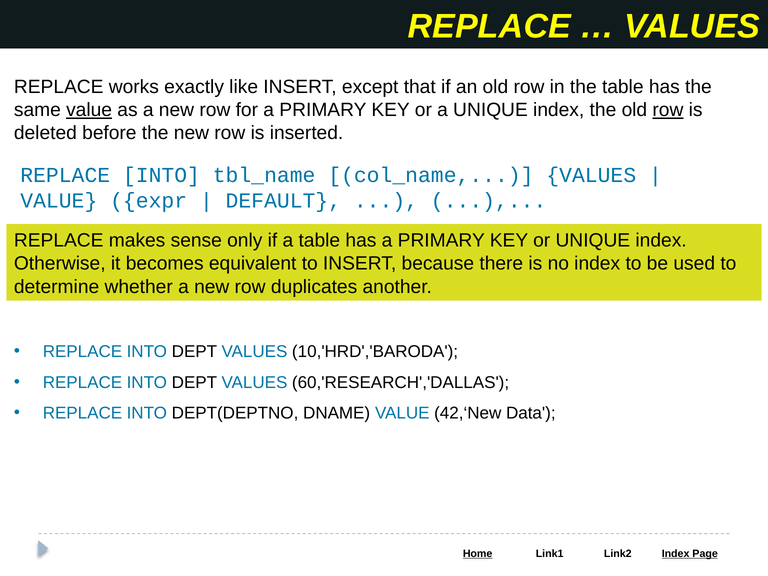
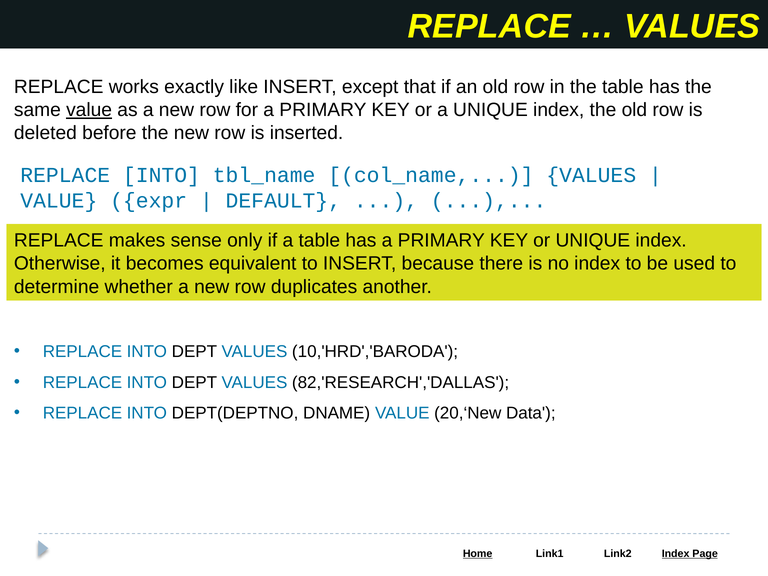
row at (668, 110) underline: present -> none
60,'RESEARCH','DALLAS: 60,'RESEARCH','DALLAS -> 82,'RESEARCH','DALLAS
42,‘New: 42,‘New -> 20,‘New
